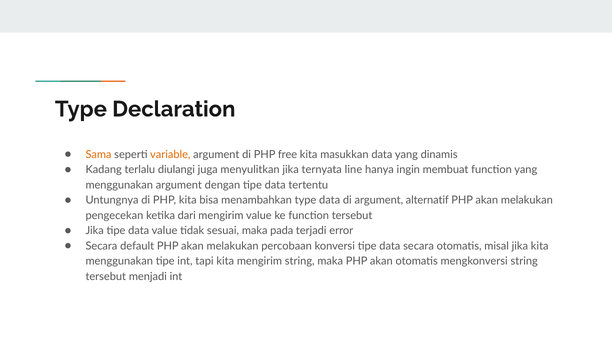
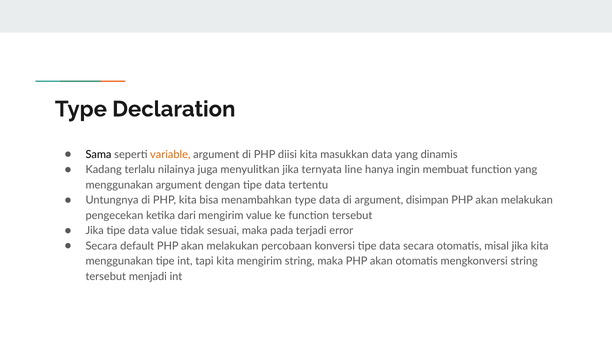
Sama colour: orange -> black
free: free -> diisi
diulangi: diulangi -> nilainya
alternatif: alternatif -> disimpan
